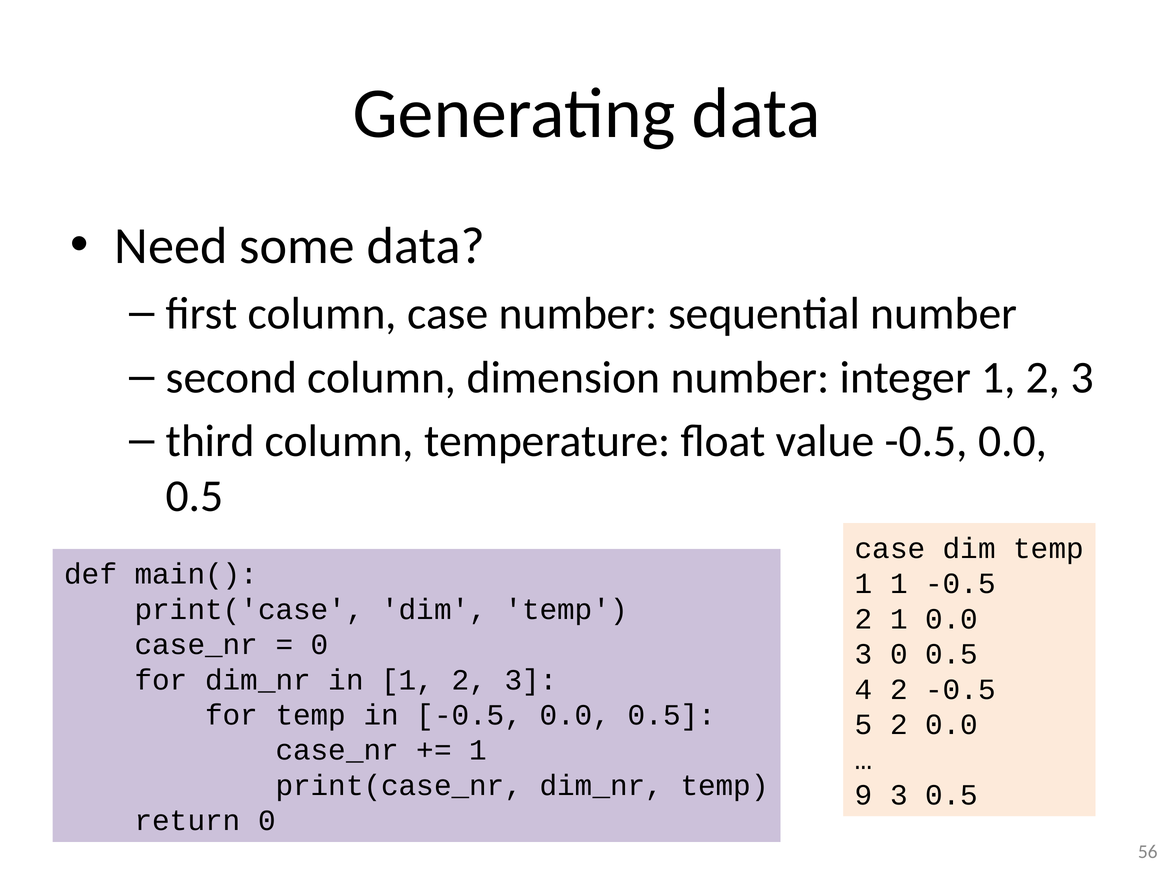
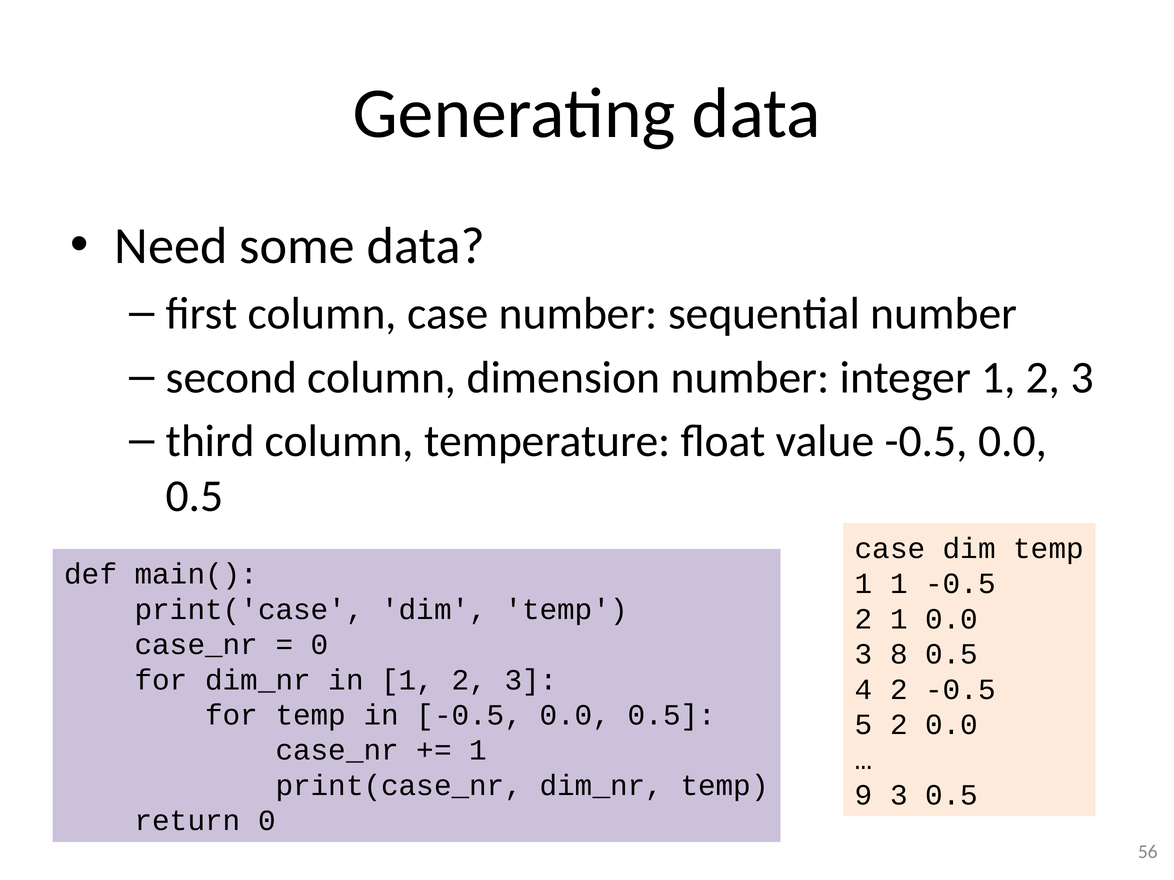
3 0: 0 -> 8
